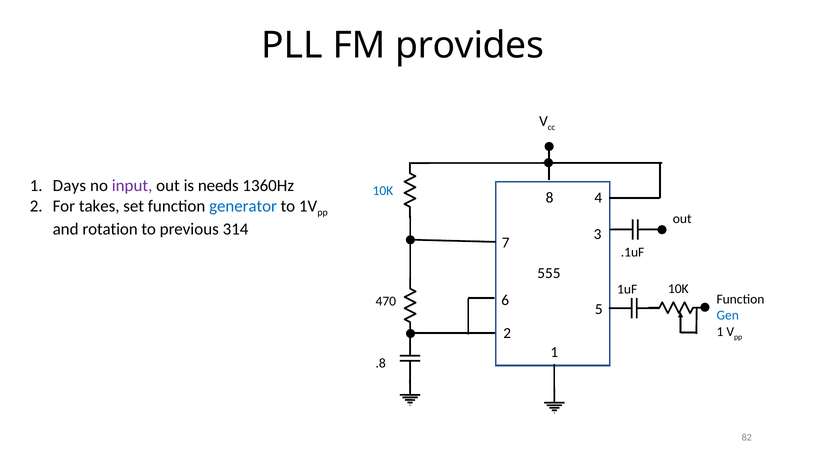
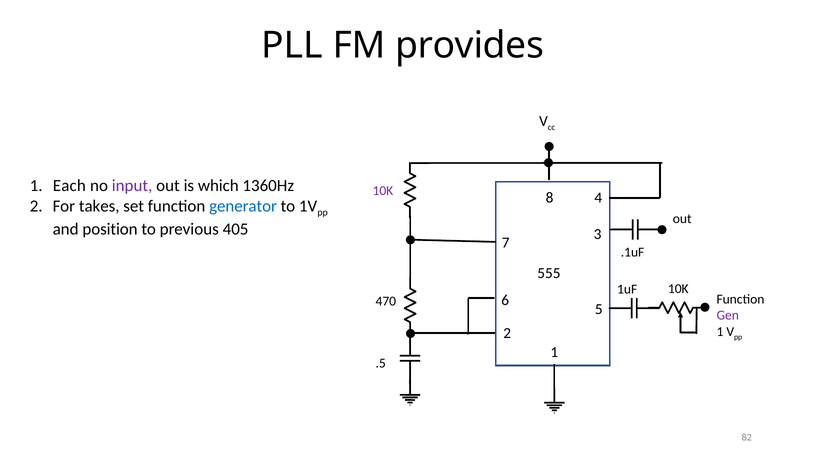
Days: Days -> Each
needs: needs -> which
10K at (383, 191) colour: blue -> purple
rotation: rotation -> position
314: 314 -> 405
Gen colour: blue -> purple
.8: .8 -> .5
